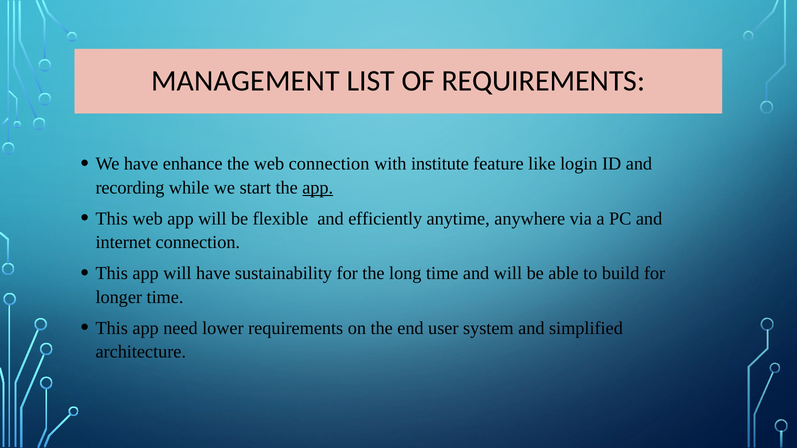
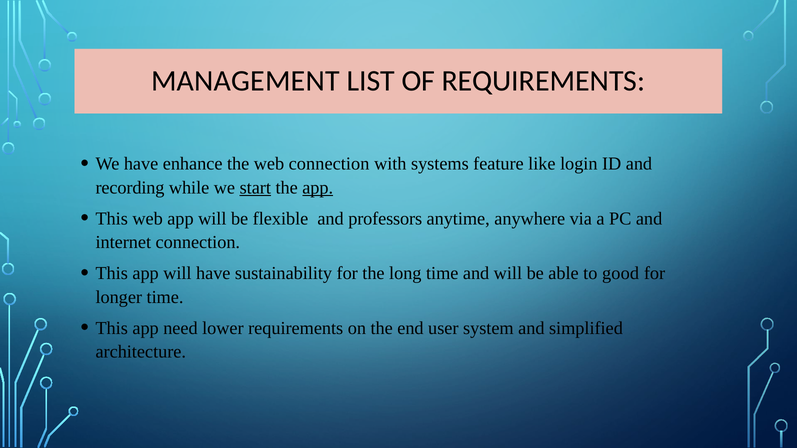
institute: institute -> systems
start underline: none -> present
efficiently: efficiently -> professors
build: build -> good
